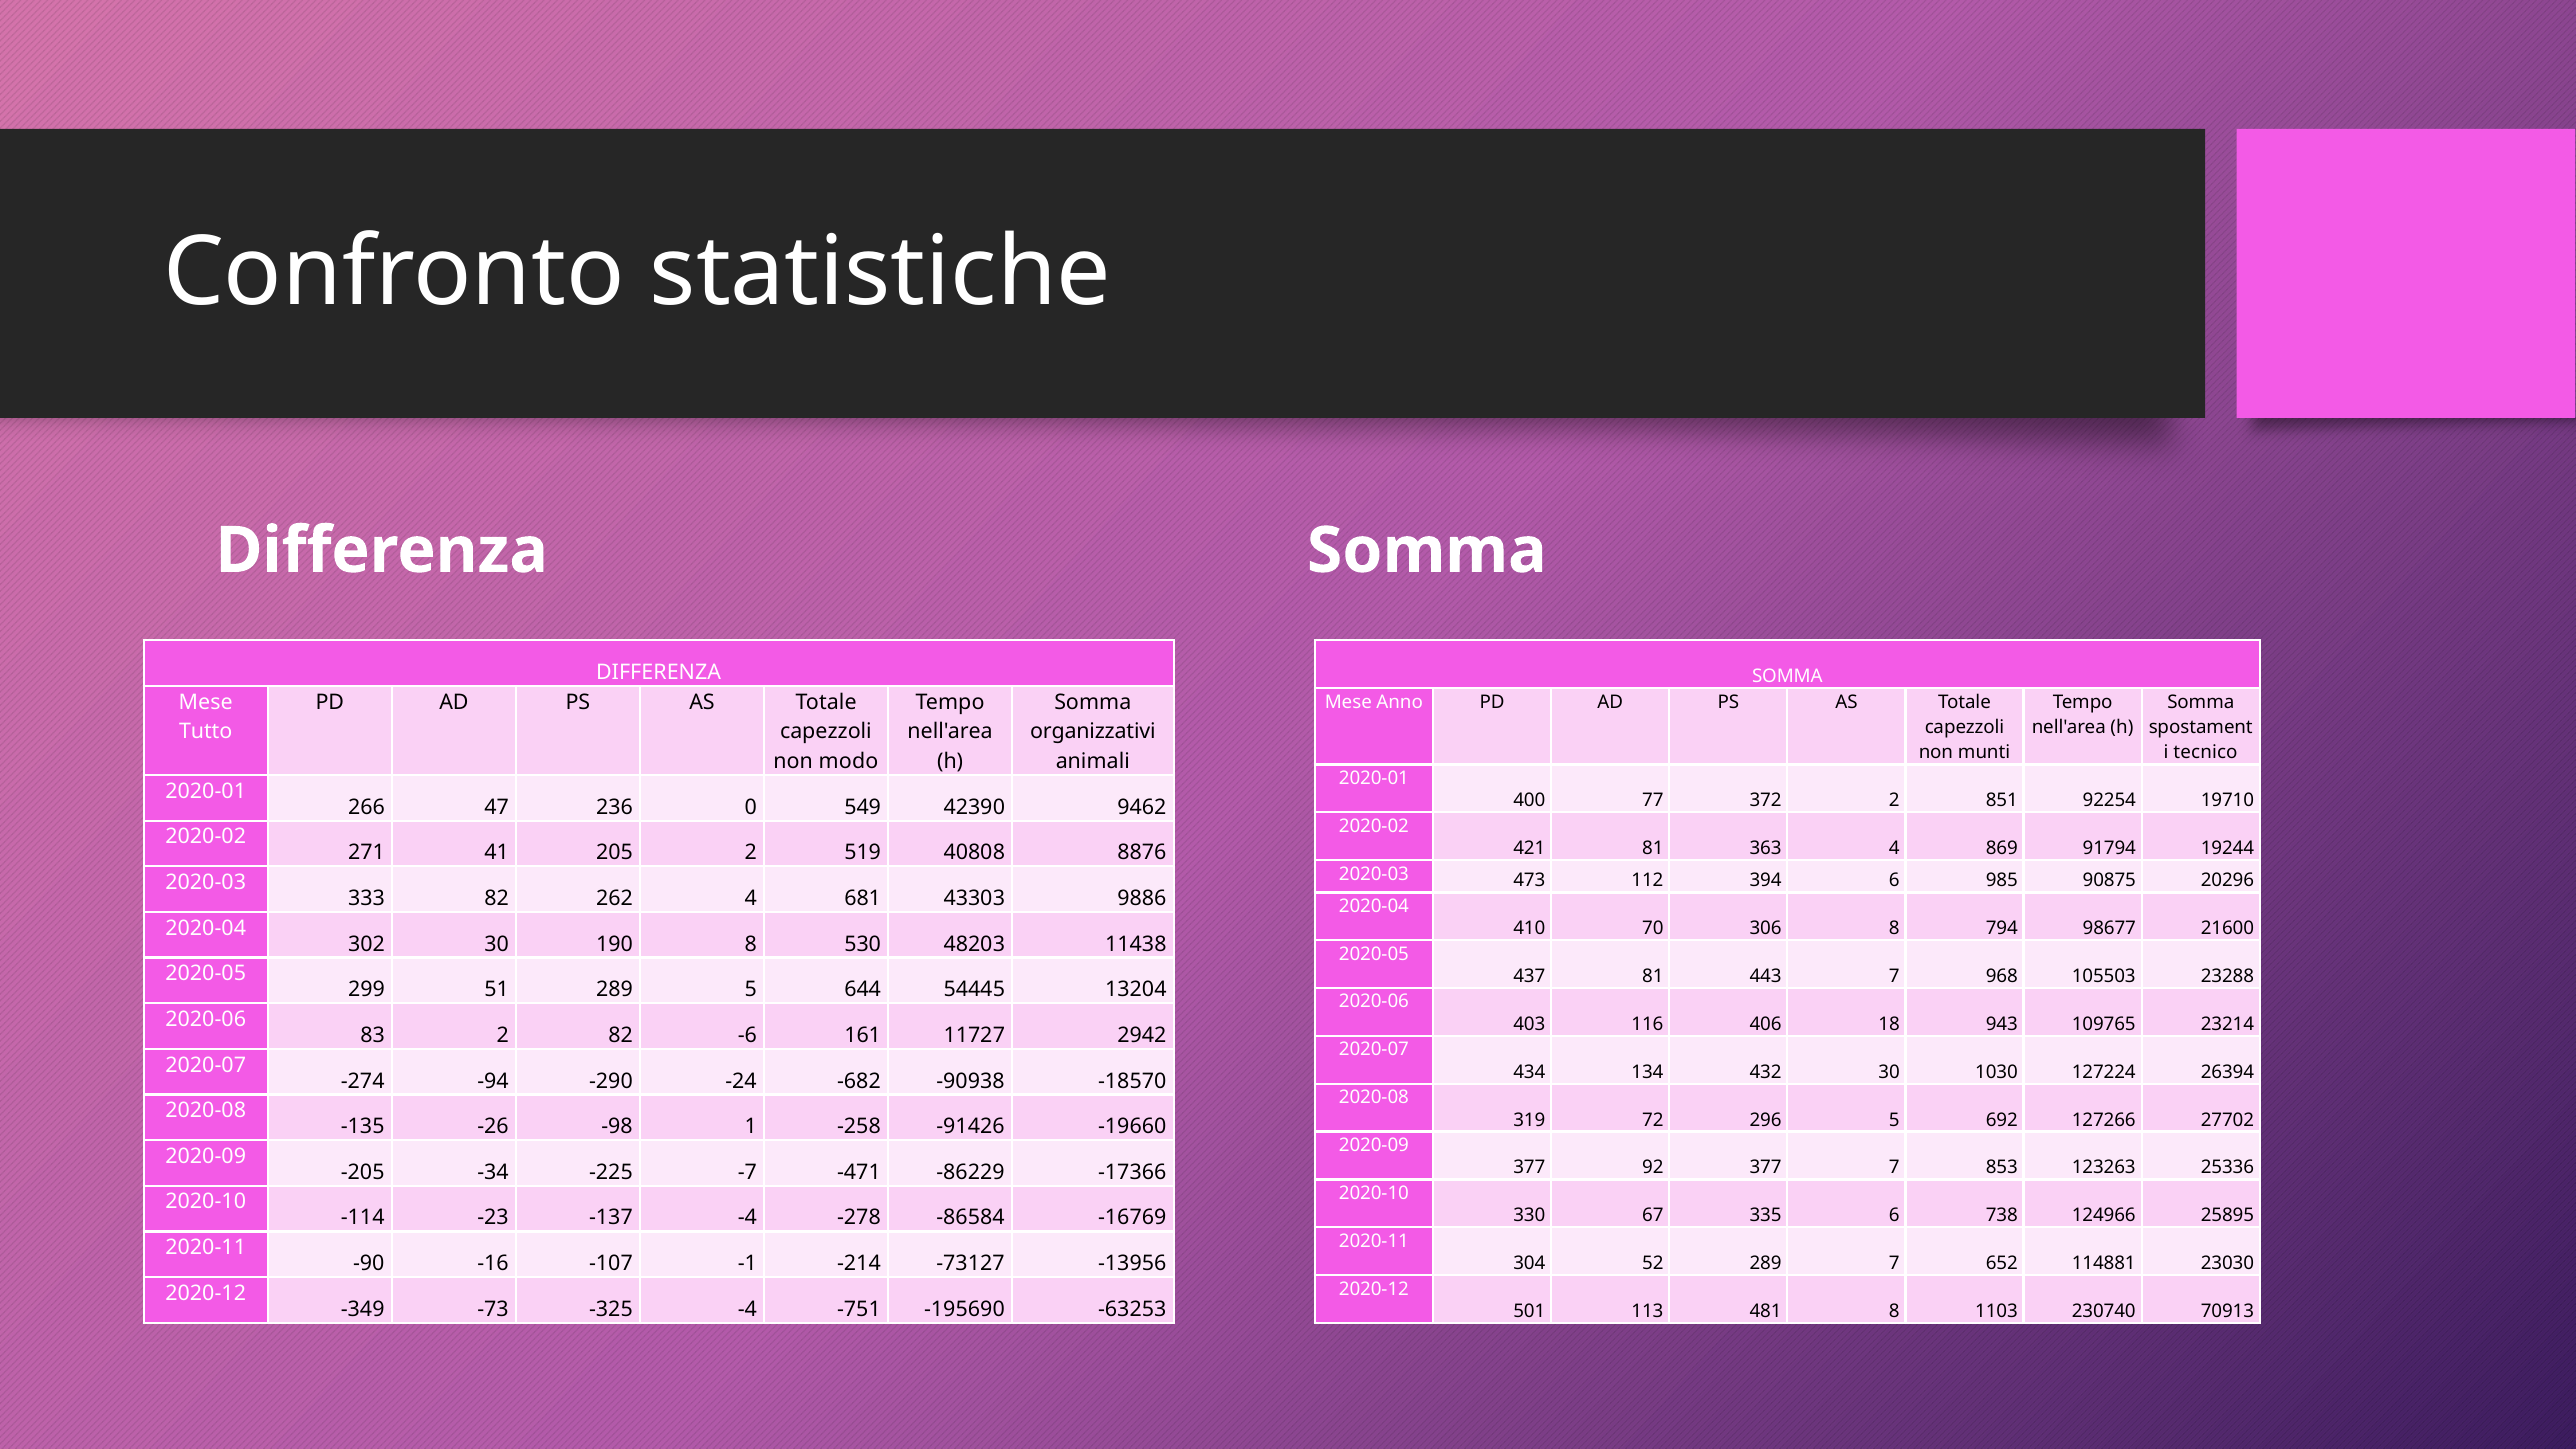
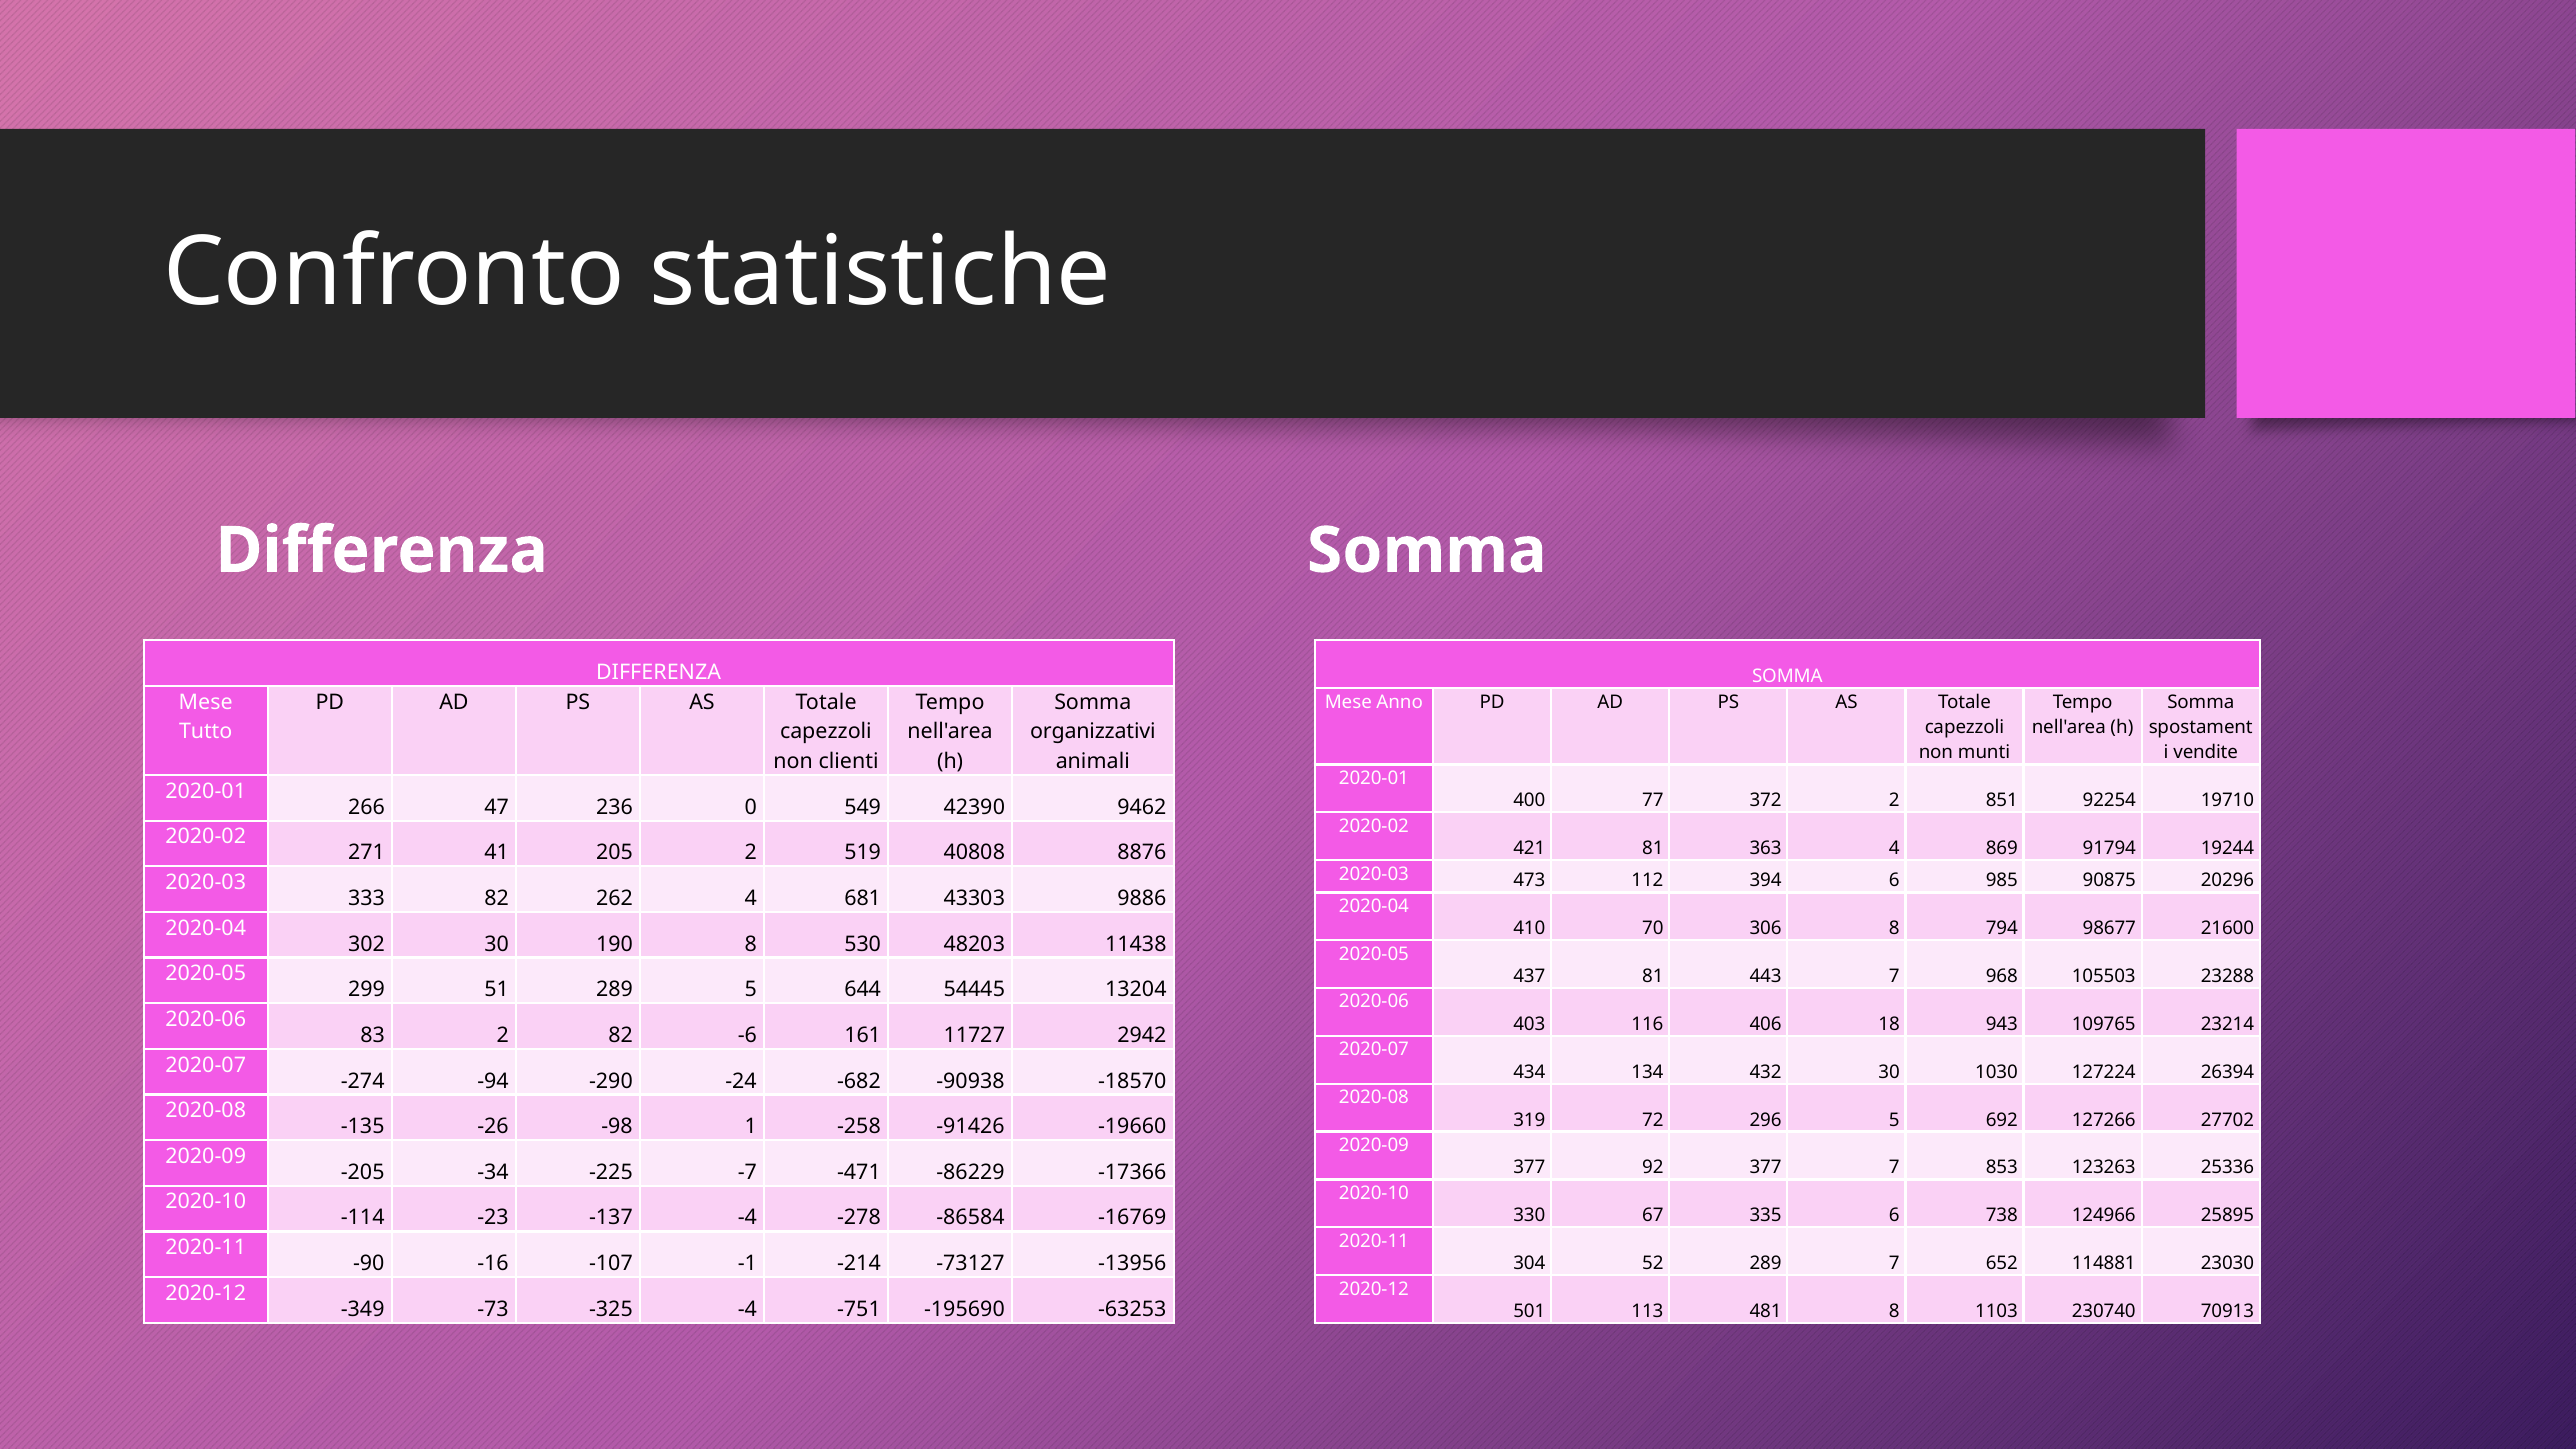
tecnico: tecnico -> vendite
modo: modo -> clienti
